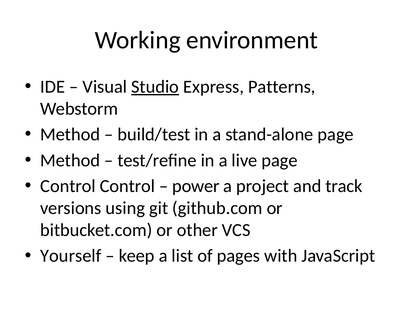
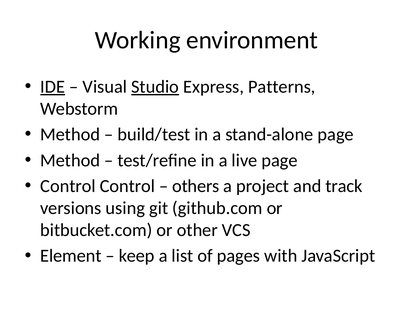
IDE underline: none -> present
power: power -> others
Yourself: Yourself -> Element
